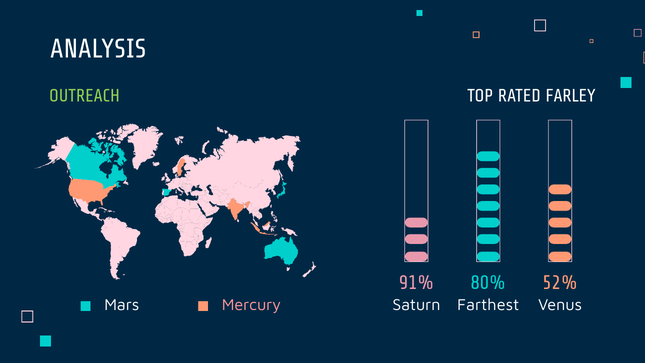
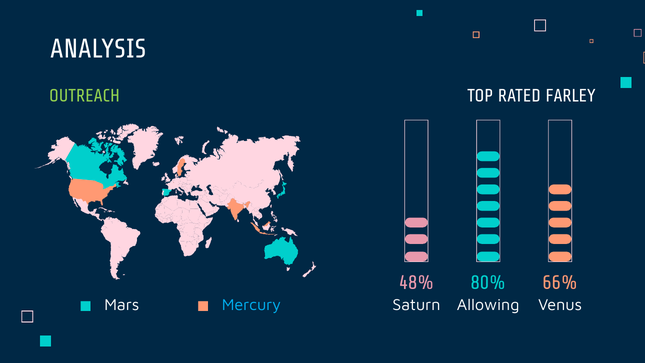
91%: 91% -> 48%
52%: 52% -> 66%
Mercury colour: pink -> light blue
Farthest: Farthest -> Allowing
